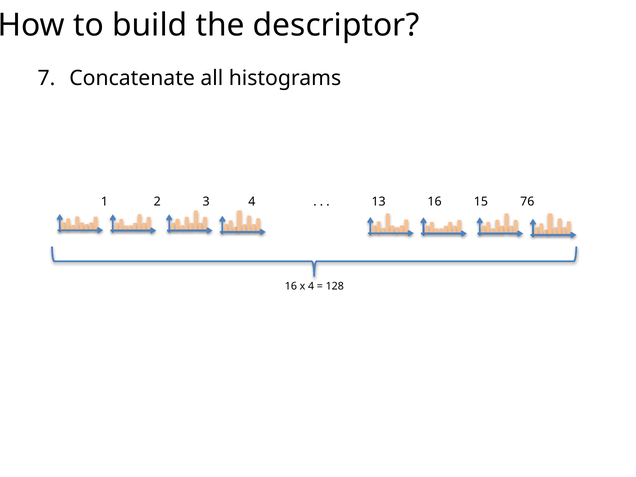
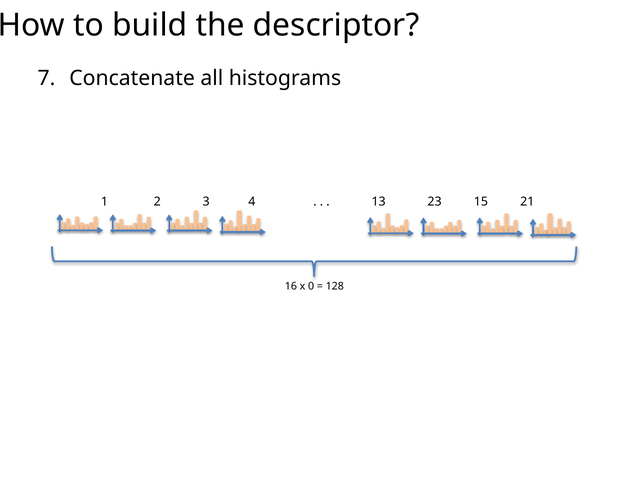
13 16: 16 -> 23
76: 76 -> 21
x 4: 4 -> 0
